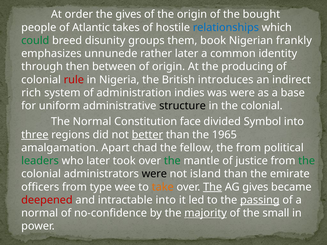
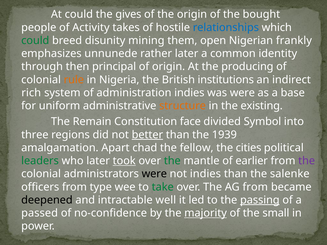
At order: order -> could
Atlantic: Atlantic -> Activity
groups: groups -> mining
book: book -> open
between: between -> principal
rule colour: red -> orange
introduces: introduces -> institutions
structure colour: black -> orange
in the colonial: colonial -> existing
The Normal: Normal -> Remain
three underline: present -> none
1965: 1965 -> 1939
the from: from -> cities
took underline: none -> present
justice: justice -> earlier
the at (307, 161) colour: green -> purple
not island: island -> indies
emirate: emirate -> salenke
take colour: orange -> green
The at (213, 187) underline: present -> none
AG gives: gives -> from
deepened colour: red -> black
intractable into: into -> well
normal at (40, 213): normal -> passed
